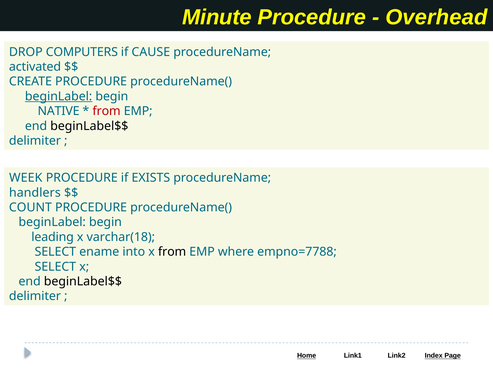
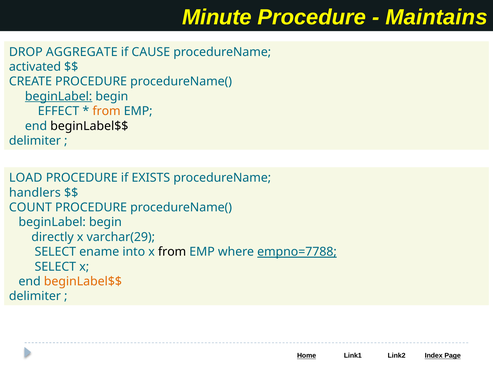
Overhead: Overhead -> Maintains
COMPUTERS: COMPUTERS -> AGGREGATE
NATIVE: NATIVE -> EFFECT
from at (107, 111) colour: red -> orange
WEEK: WEEK -> LOAD
leading: leading -> directly
varchar(18: varchar(18 -> varchar(29
empno=7788 underline: none -> present
beginLabel$$ at (83, 281) colour: black -> orange
